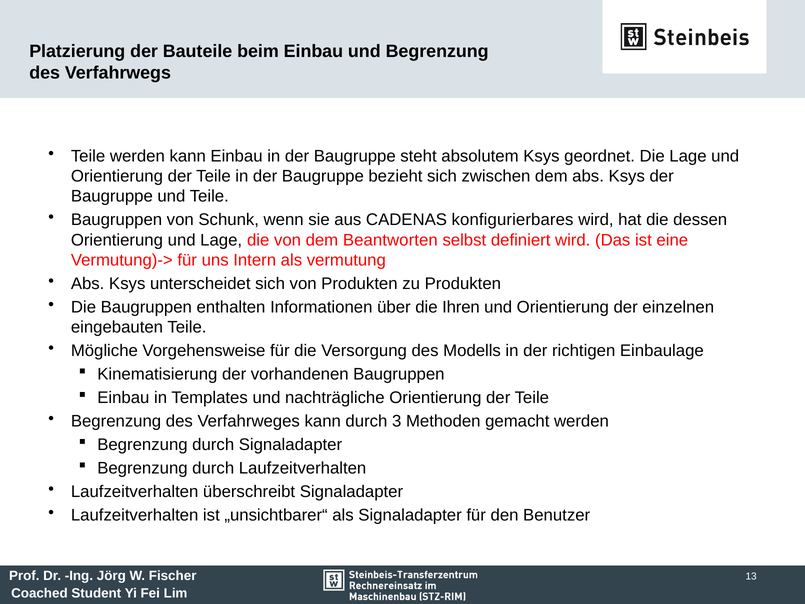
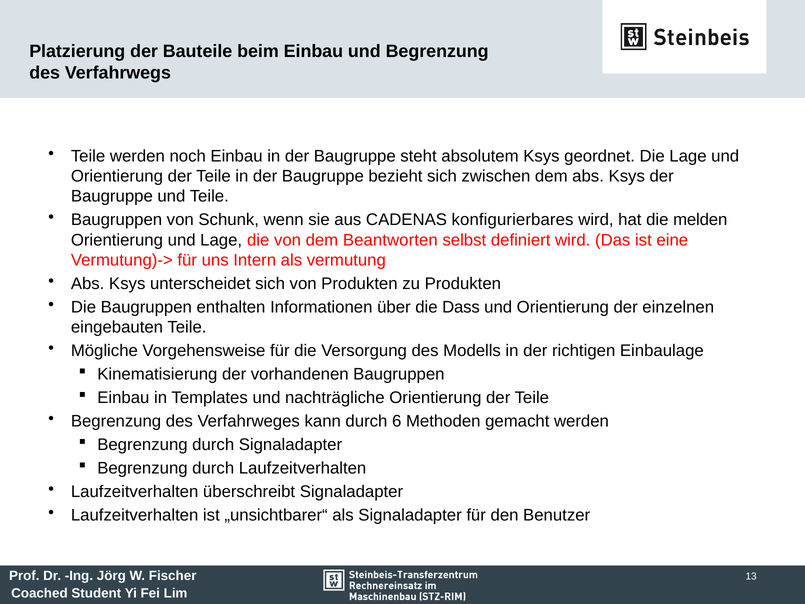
werden kann: kann -> noch
dessen: dessen -> melden
Ihren: Ihren -> Dass
3: 3 -> 6
